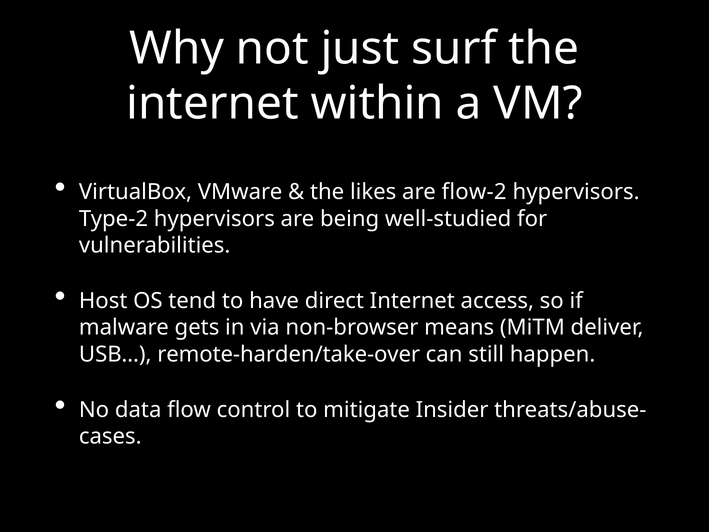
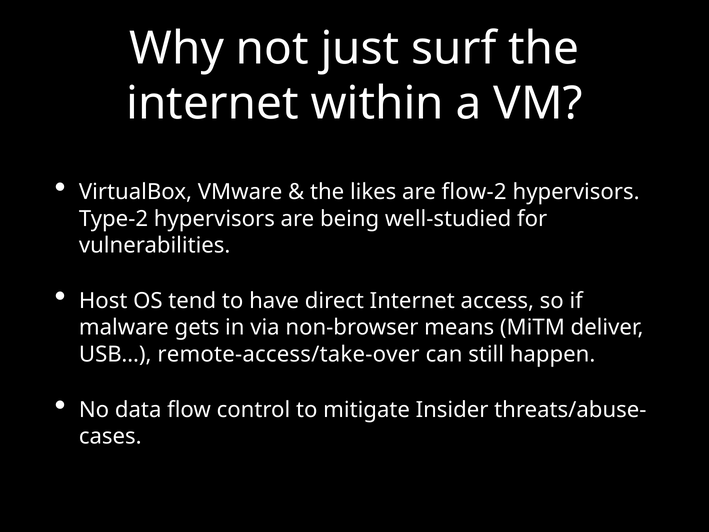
remote-harden/take-over: remote-harden/take-over -> remote-access/take-over
